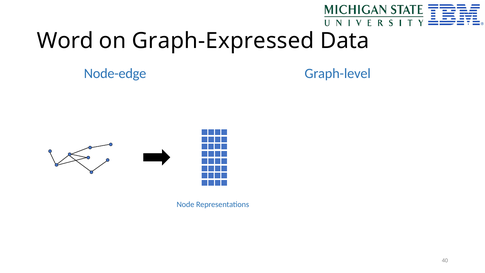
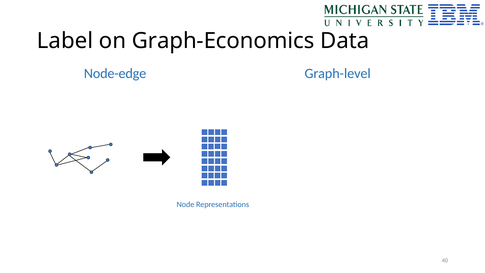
Word: Word -> Label
Graph-Expressed: Graph-Expressed -> Graph-Economics
